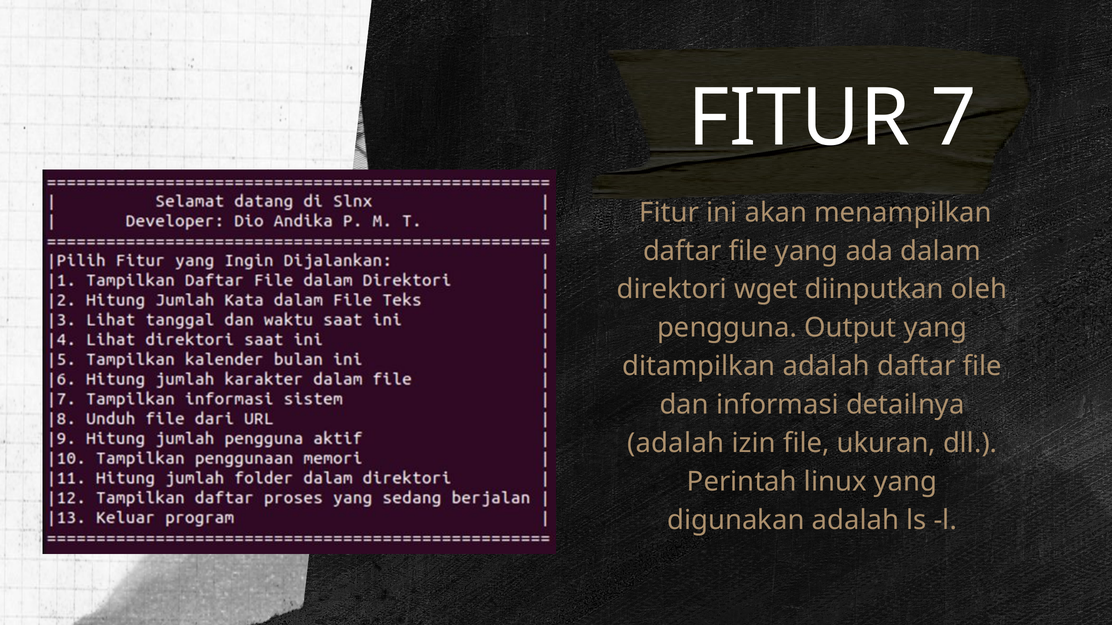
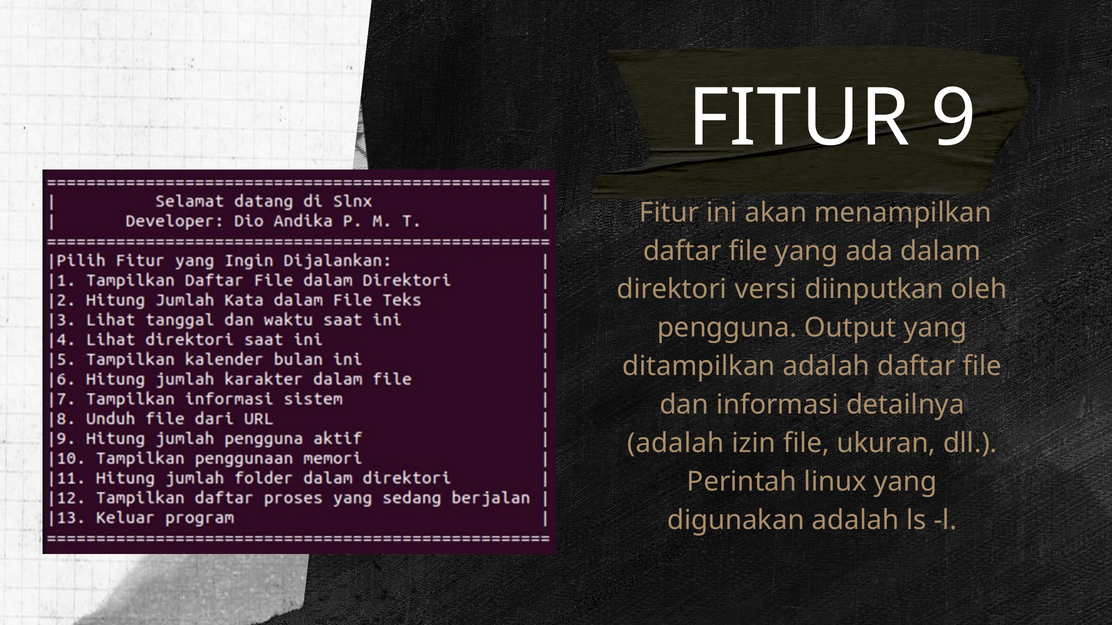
7: 7 -> 9
wget: wget -> versi
